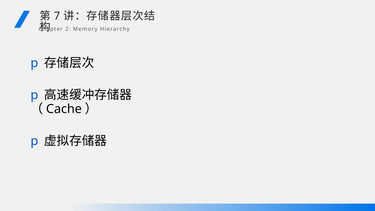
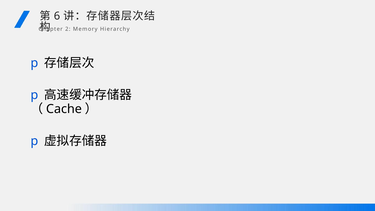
7: 7 -> 6
